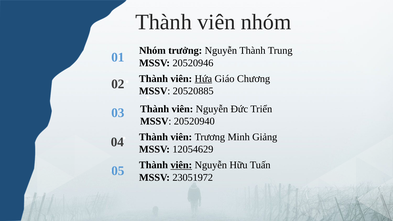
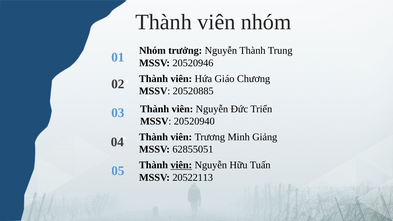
Hứa underline: present -> none
12054629: 12054629 -> 62855051
23051972: 23051972 -> 20522113
